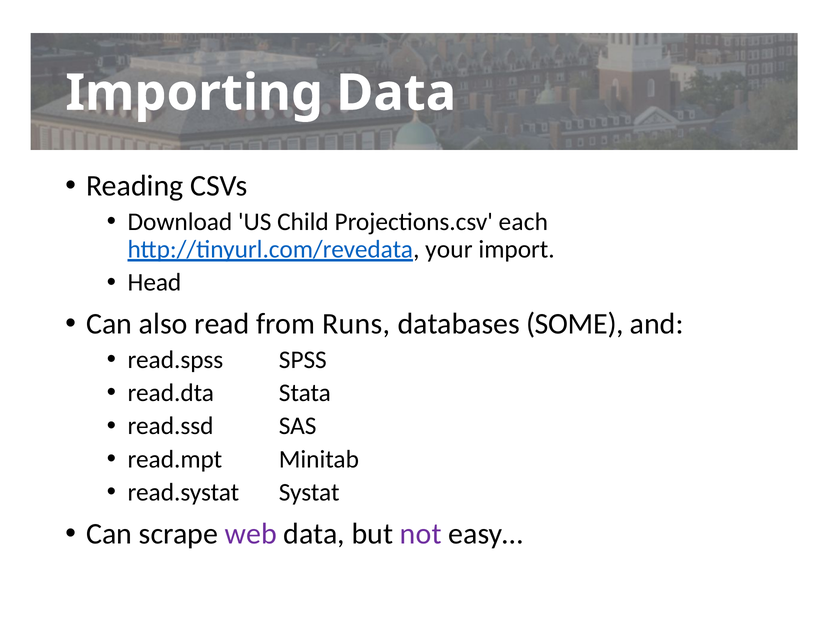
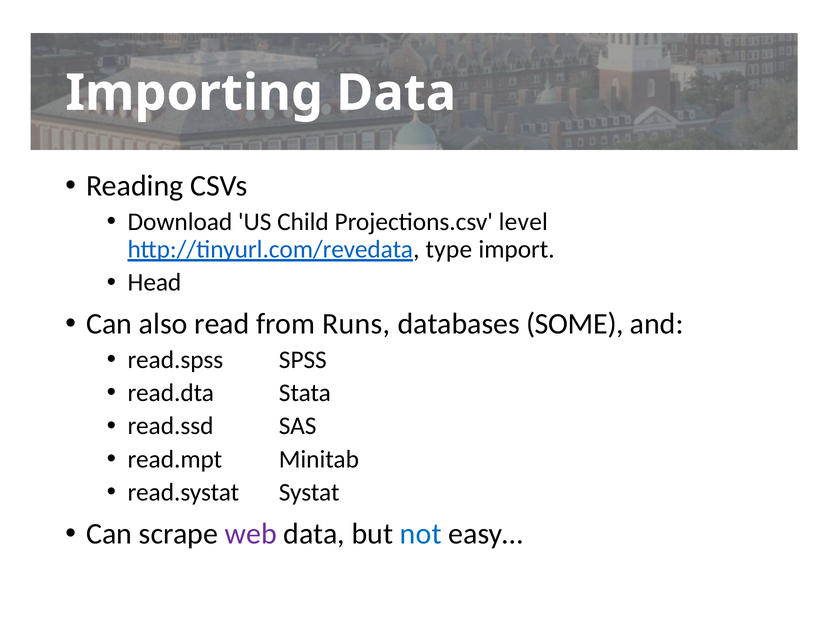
each: each -> level
your: your -> type
not colour: purple -> blue
